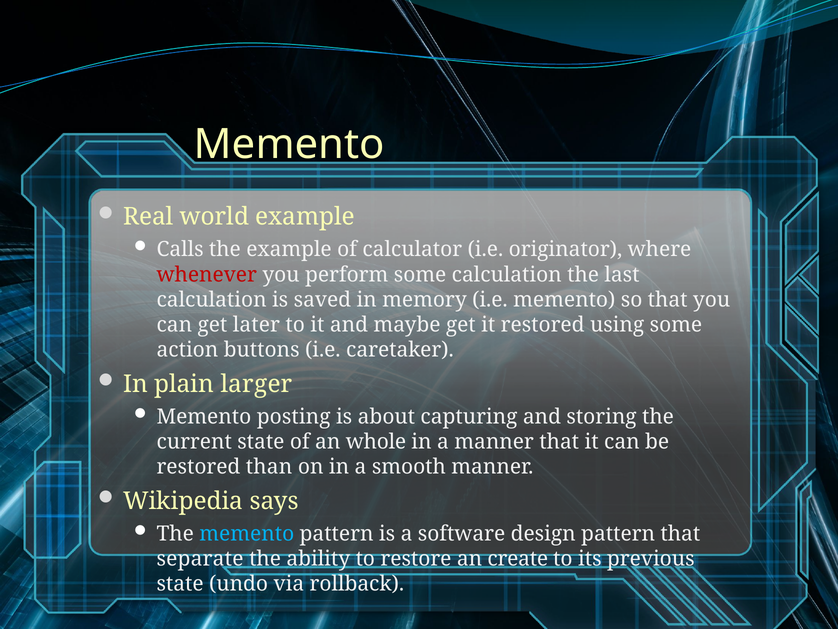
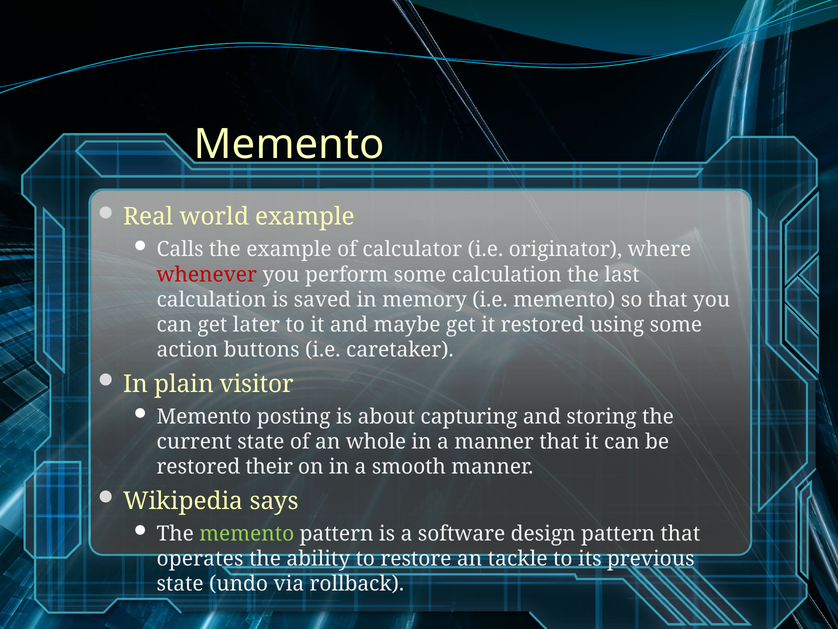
larger: larger -> visitor
than: than -> their
memento at (247, 533) colour: light blue -> light green
separate: separate -> operates
create: create -> tackle
